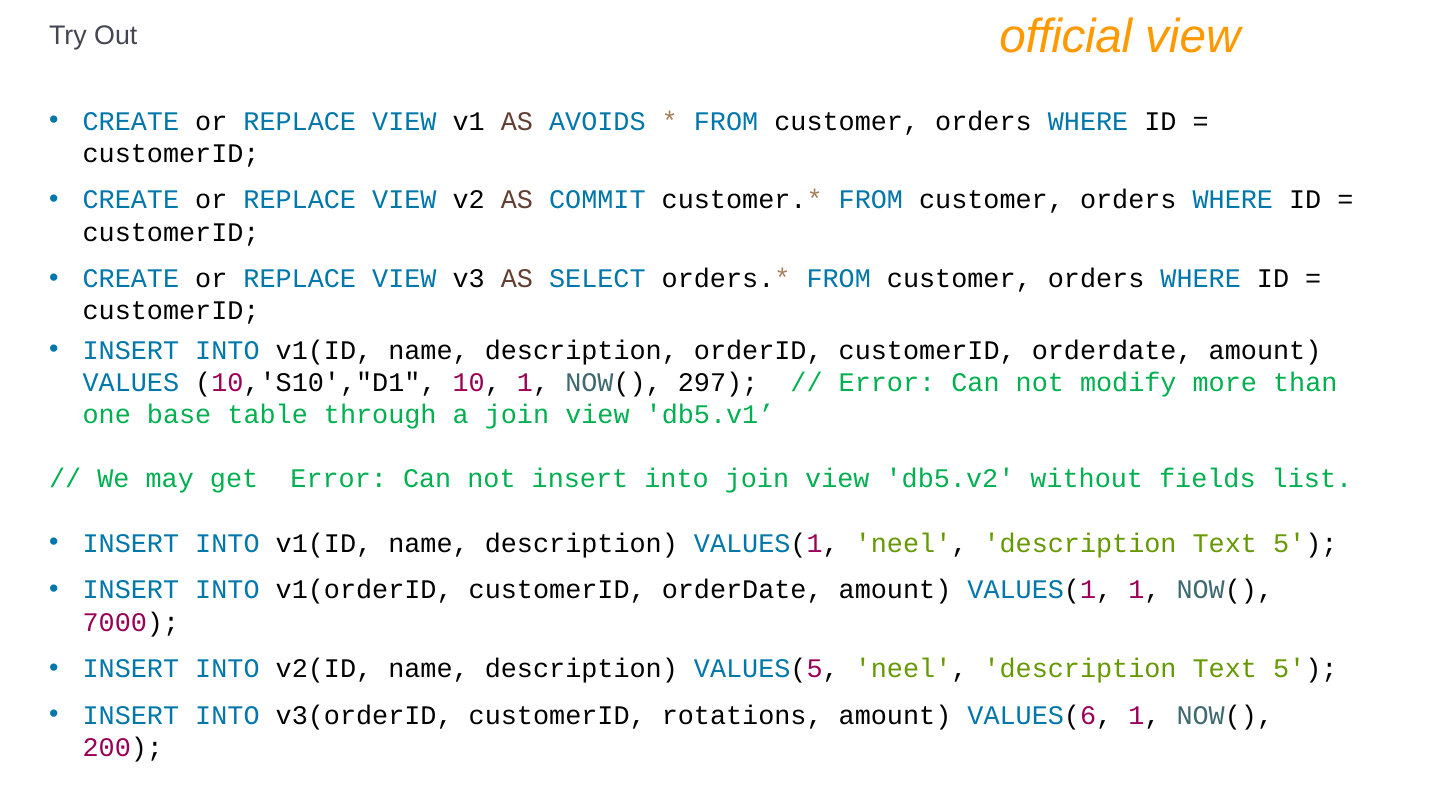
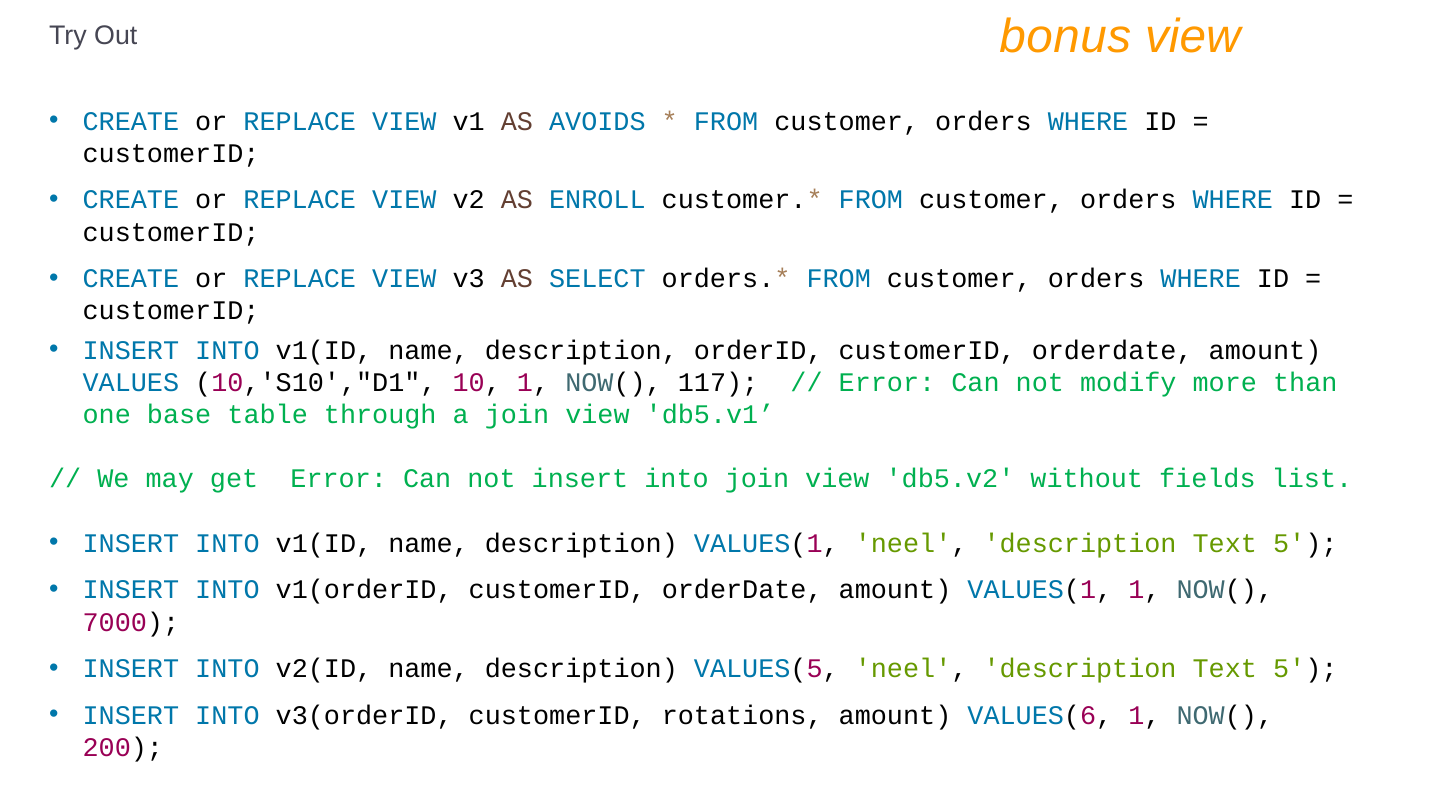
official: official -> bonus
COMMIT: COMMIT -> ENROLL
297: 297 -> 117
